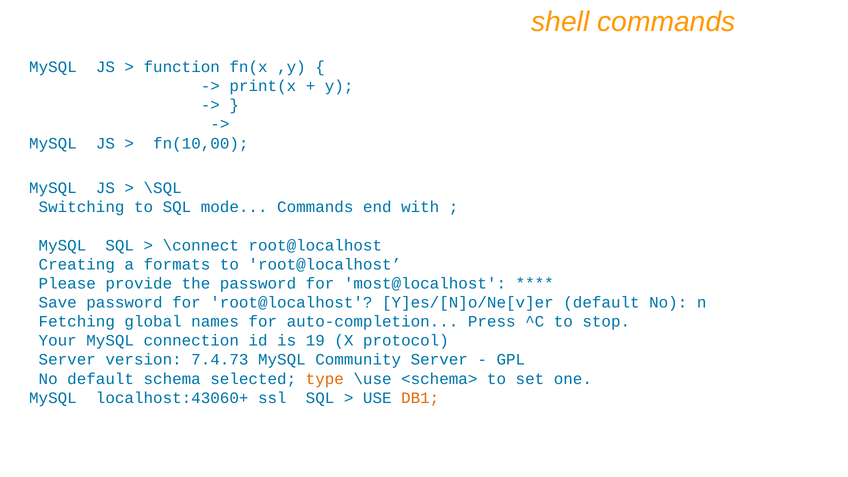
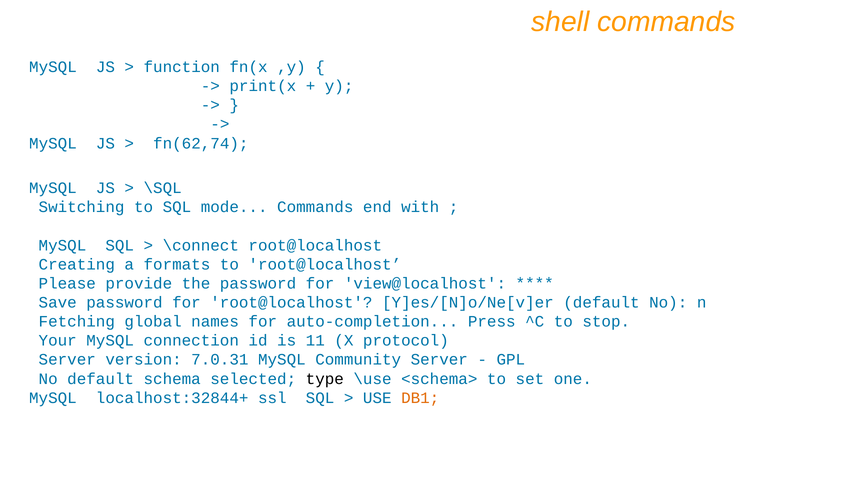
fn(10,00: fn(10,00 -> fn(62,74
most@localhost: most@localhost -> view@localhost
19: 19 -> 11
7.4.73: 7.4.73 -> 7.0.31
type colour: orange -> black
localhost:43060+: localhost:43060+ -> localhost:32844+
